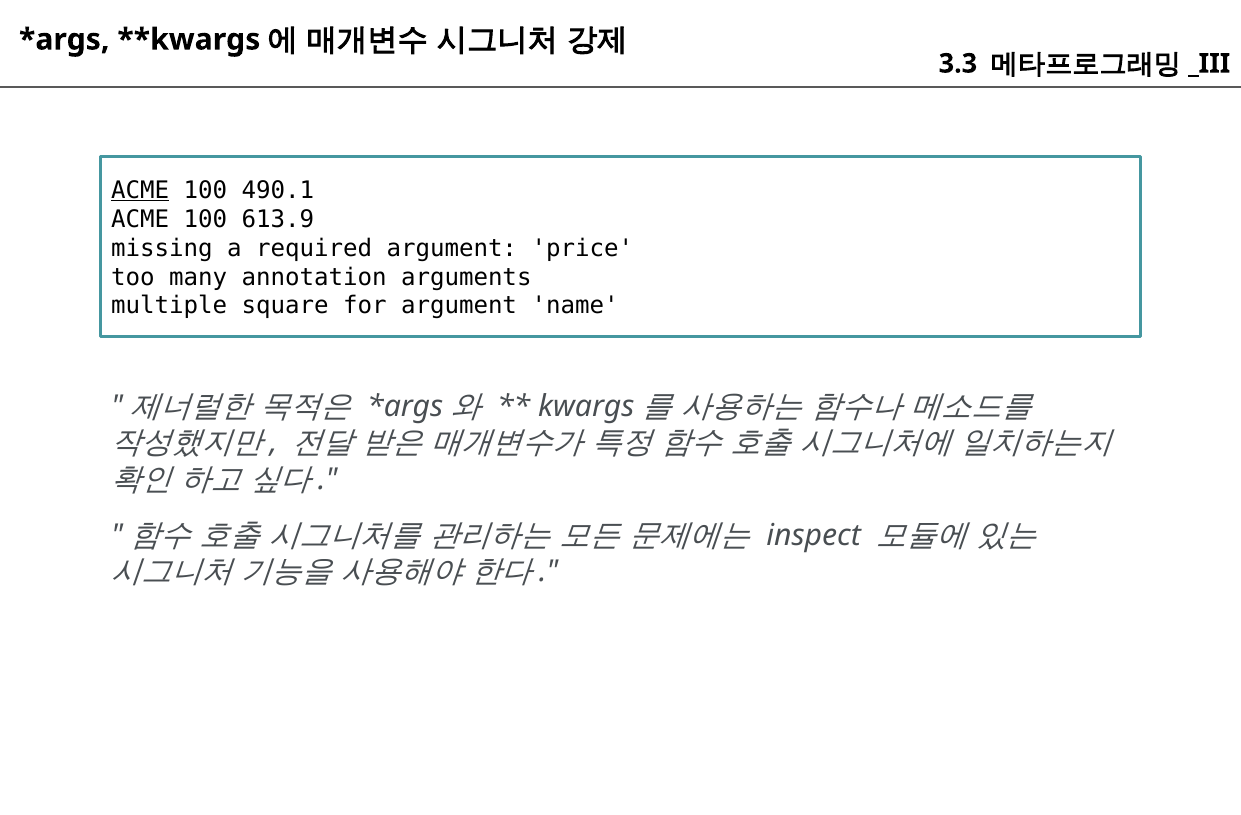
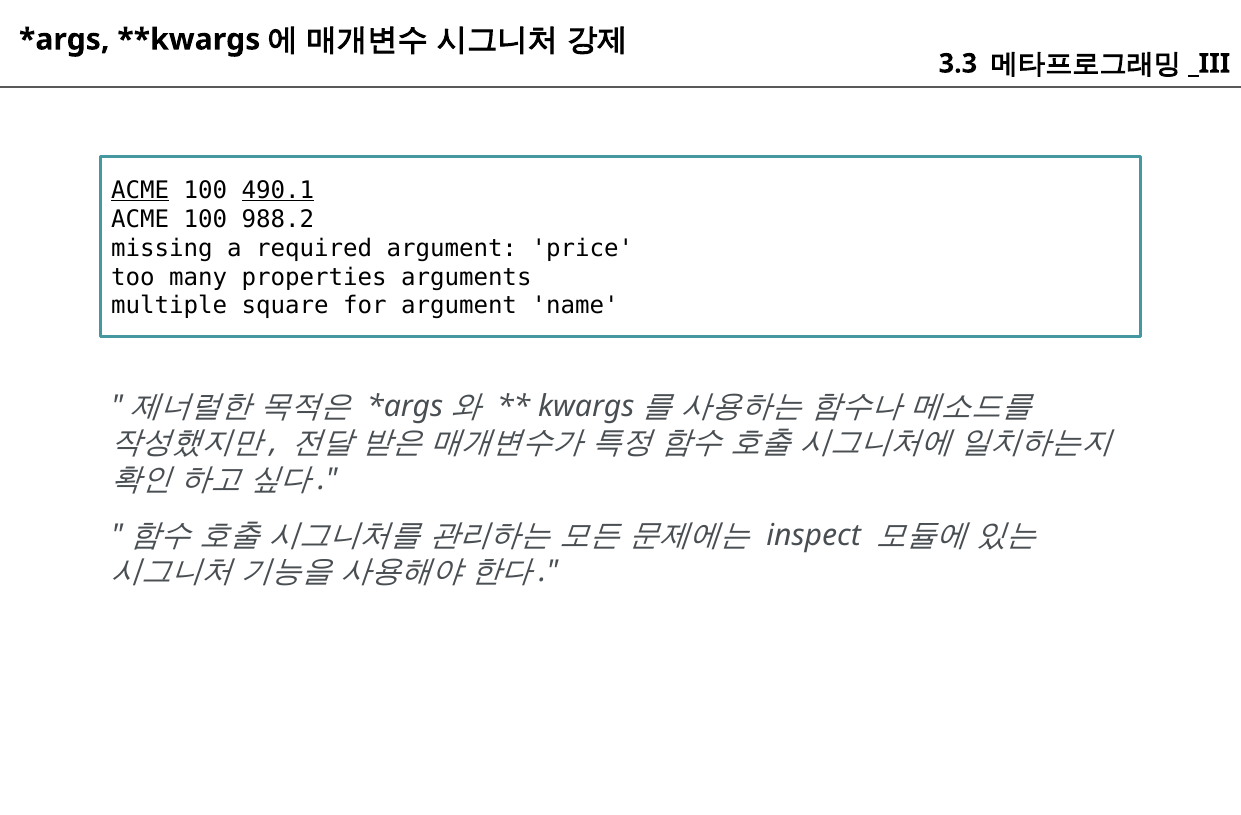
490.1 underline: none -> present
613.9: 613.9 -> 988.2
annotation: annotation -> properties
